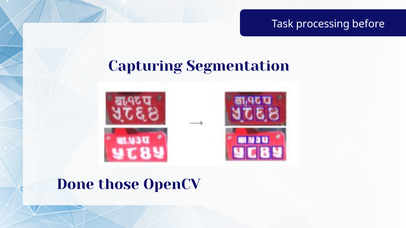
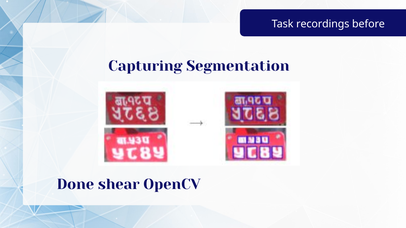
processing: processing -> recordings
those: those -> shear
